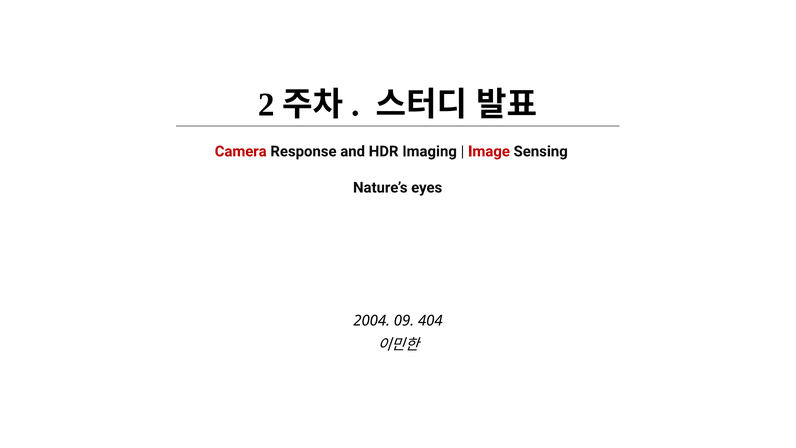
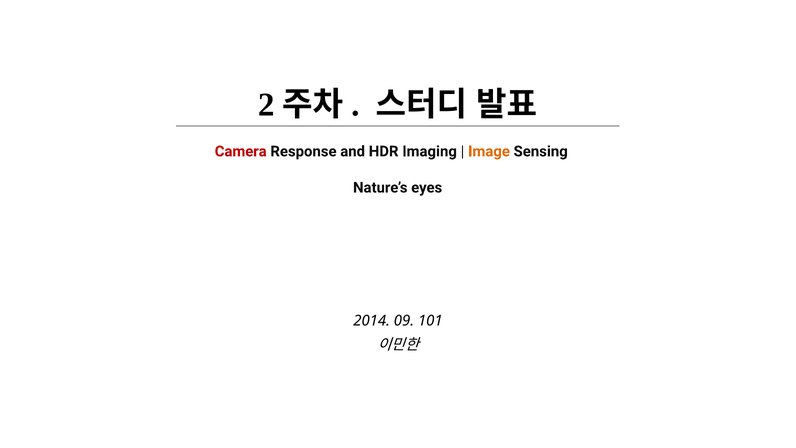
Image colour: red -> orange
2004: 2004 -> 2014
404: 404 -> 101
